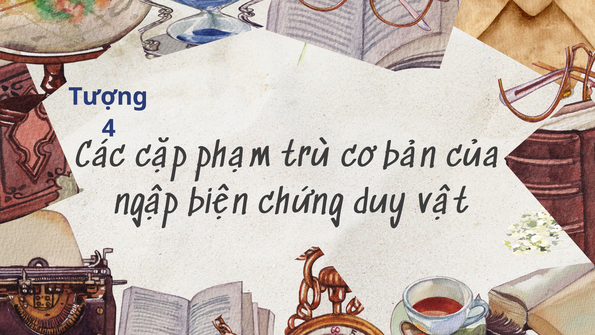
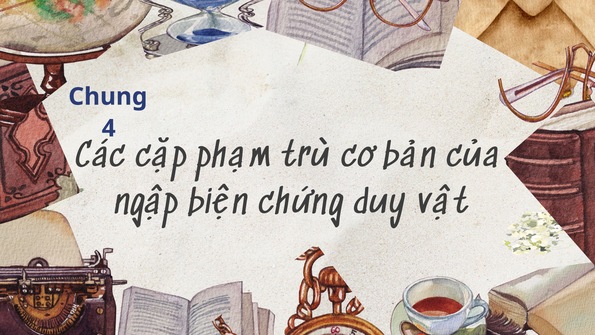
Tượng: Tượng -> Chung
